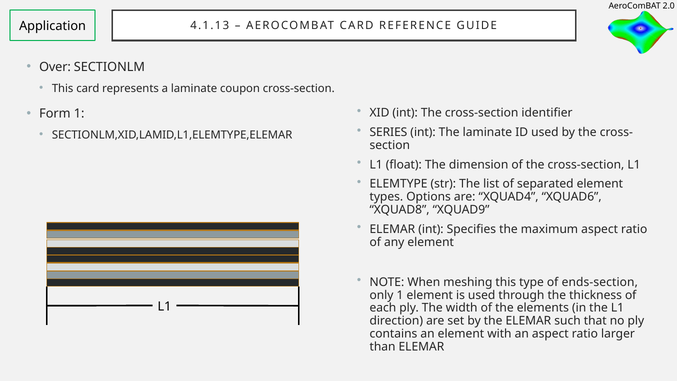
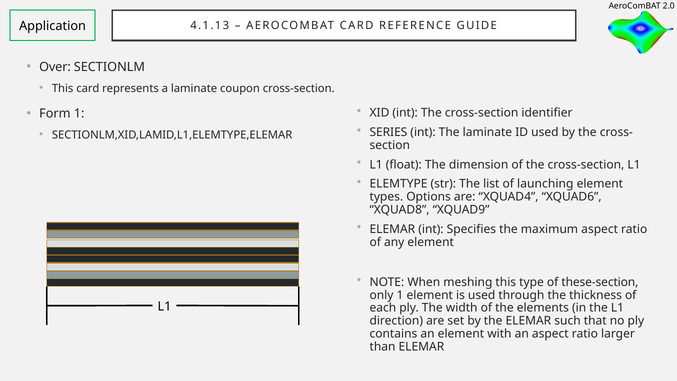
separated: separated -> launching
ends-section: ends-section -> these-section
